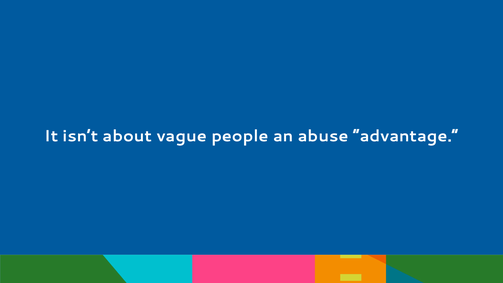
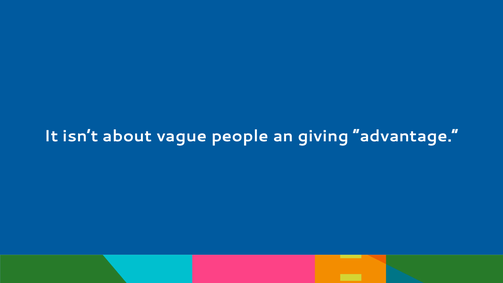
abuse: abuse -> giving
